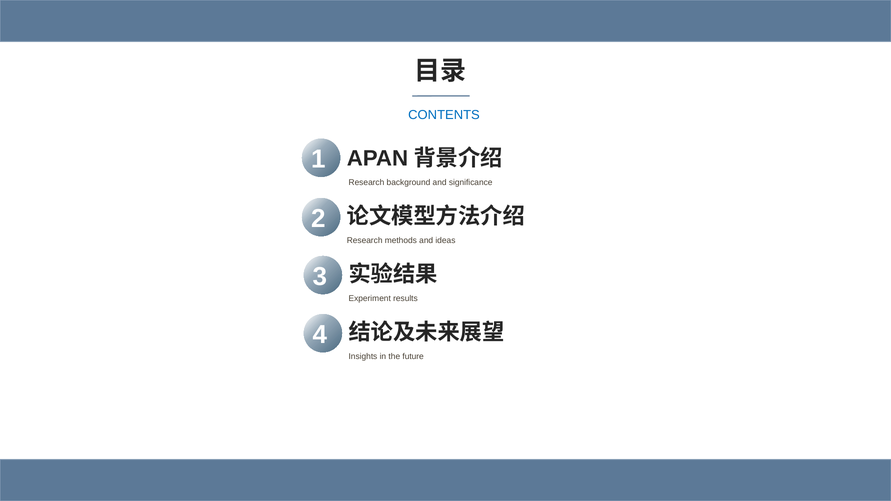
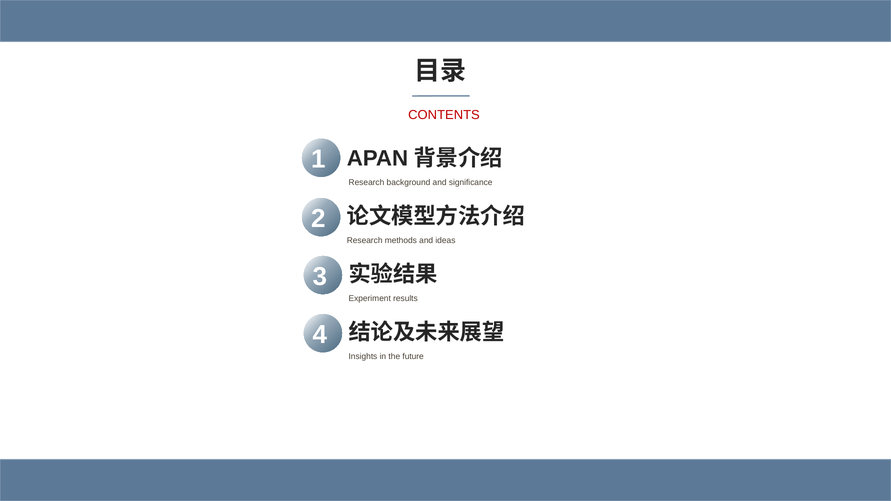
CONTENTS colour: blue -> red
